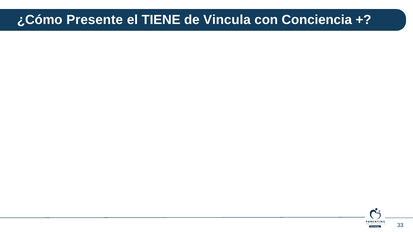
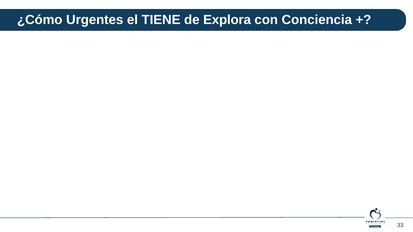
Presente: Presente -> Urgentes
Vincula: Vincula -> Explora
